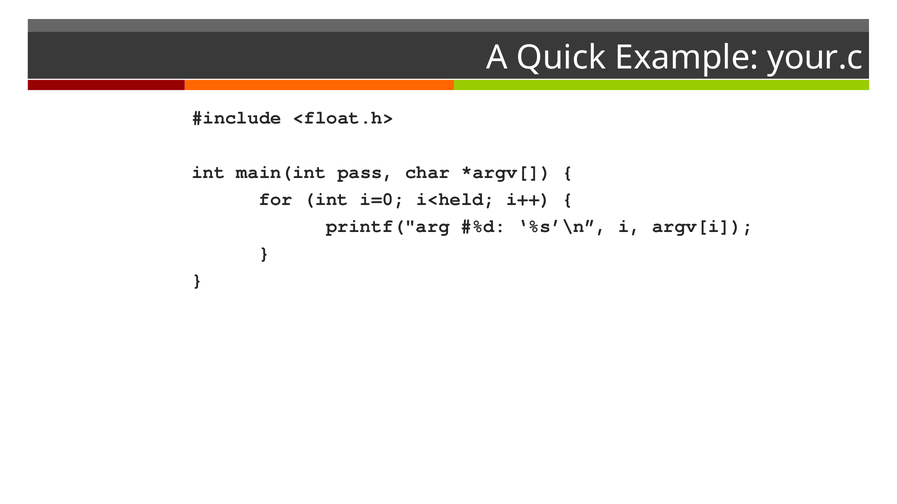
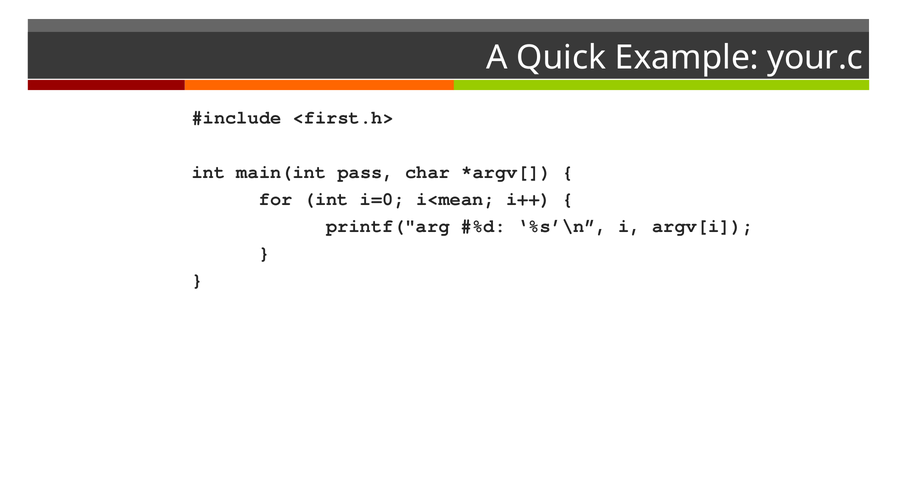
<float.h>: <float.h> -> <first.h>
i<held: i<held -> i<mean
